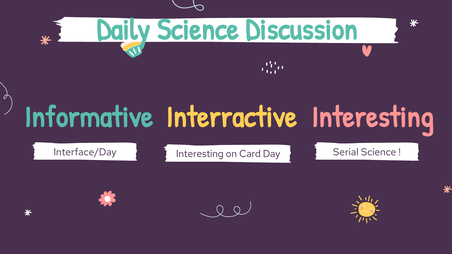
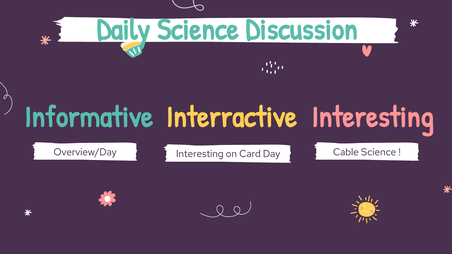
Interface/Day: Interface/Day -> Overview/Day
Serial: Serial -> Cable
